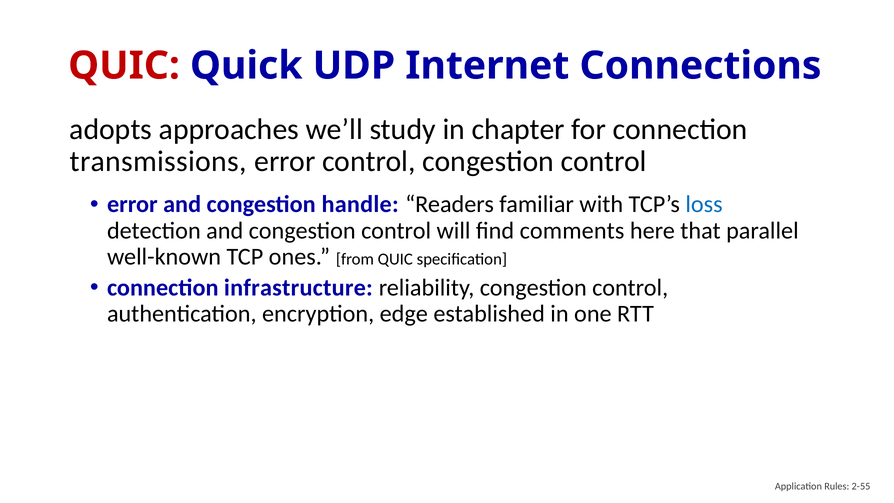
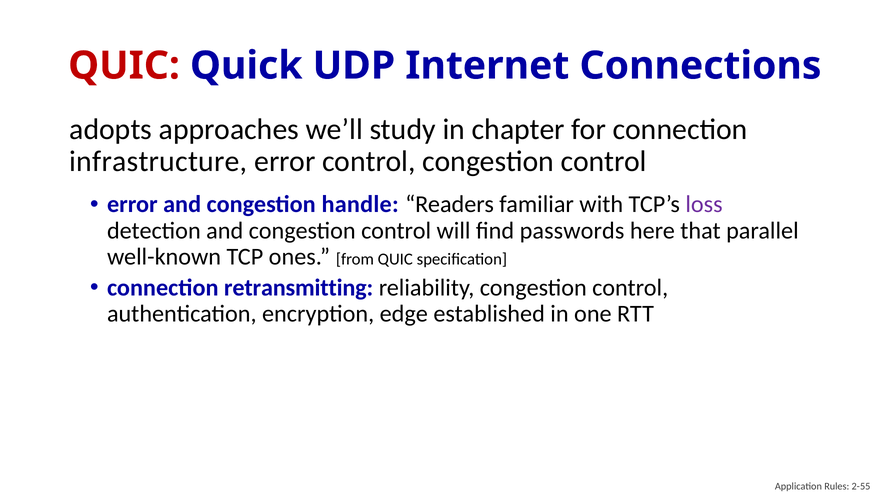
transmissions: transmissions -> infrastructure
loss colour: blue -> purple
comments: comments -> passwords
infrastructure: infrastructure -> retransmitting
